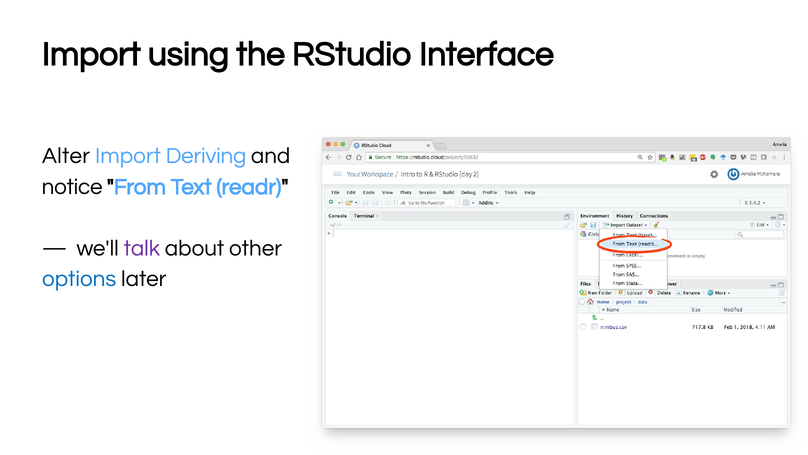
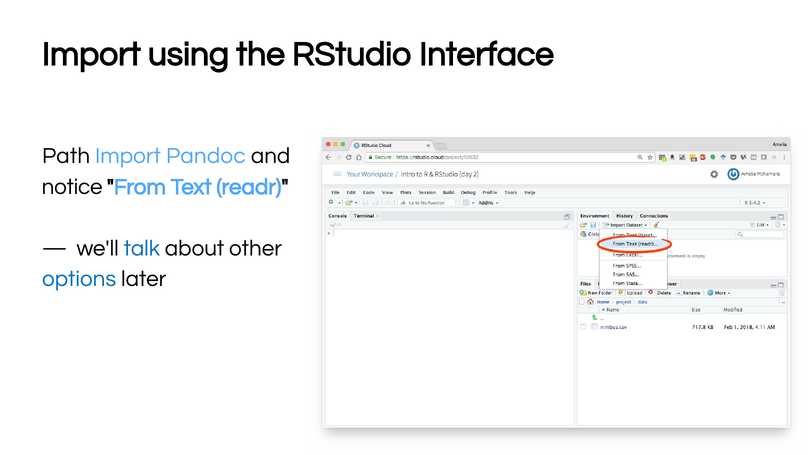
Alter: Alter -> Path
Deriving: Deriving -> Pandoc
talk colour: purple -> blue
